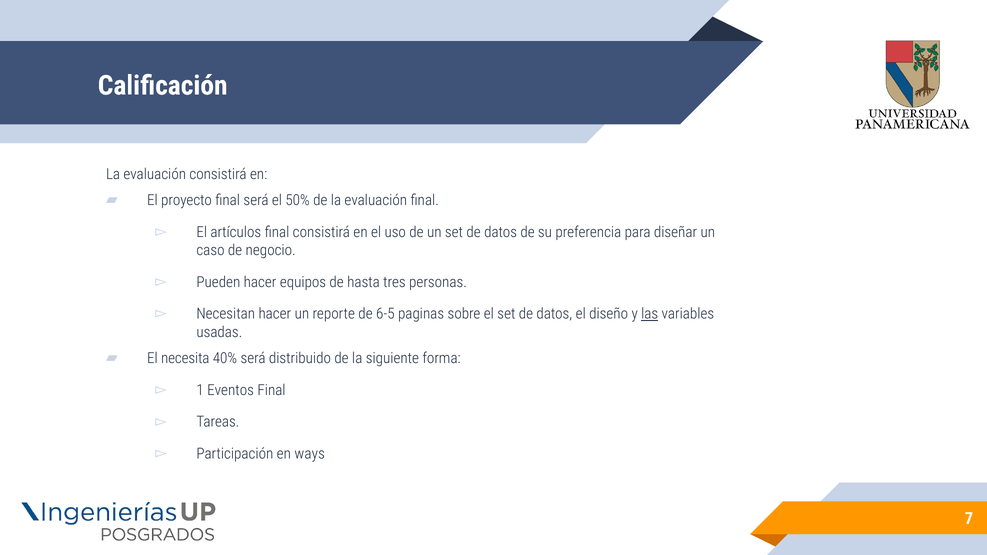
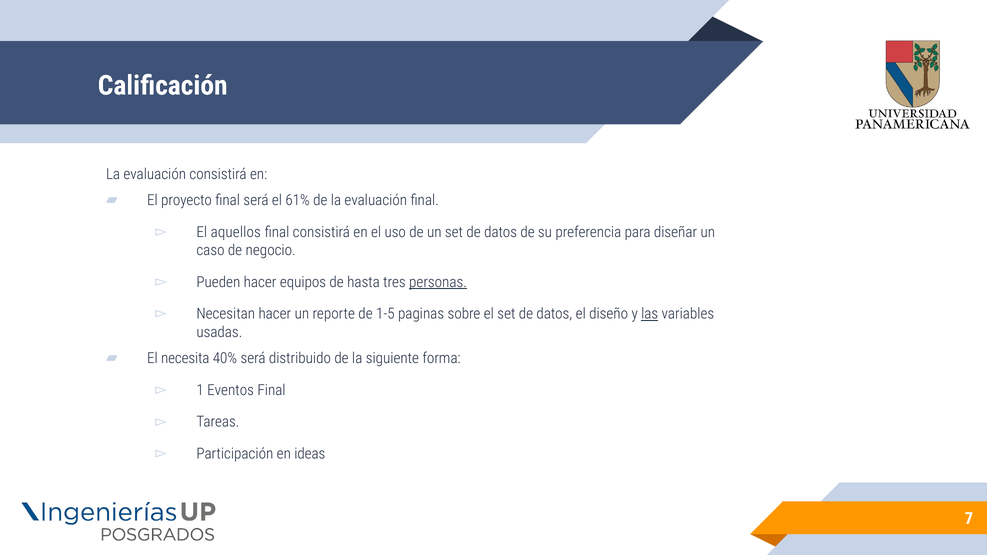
50%: 50% -> 61%
artículos: artículos -> aquellos
personas underline: none -> present
6-5: 6-5 -> 1-5
ways: ways -> ideas
